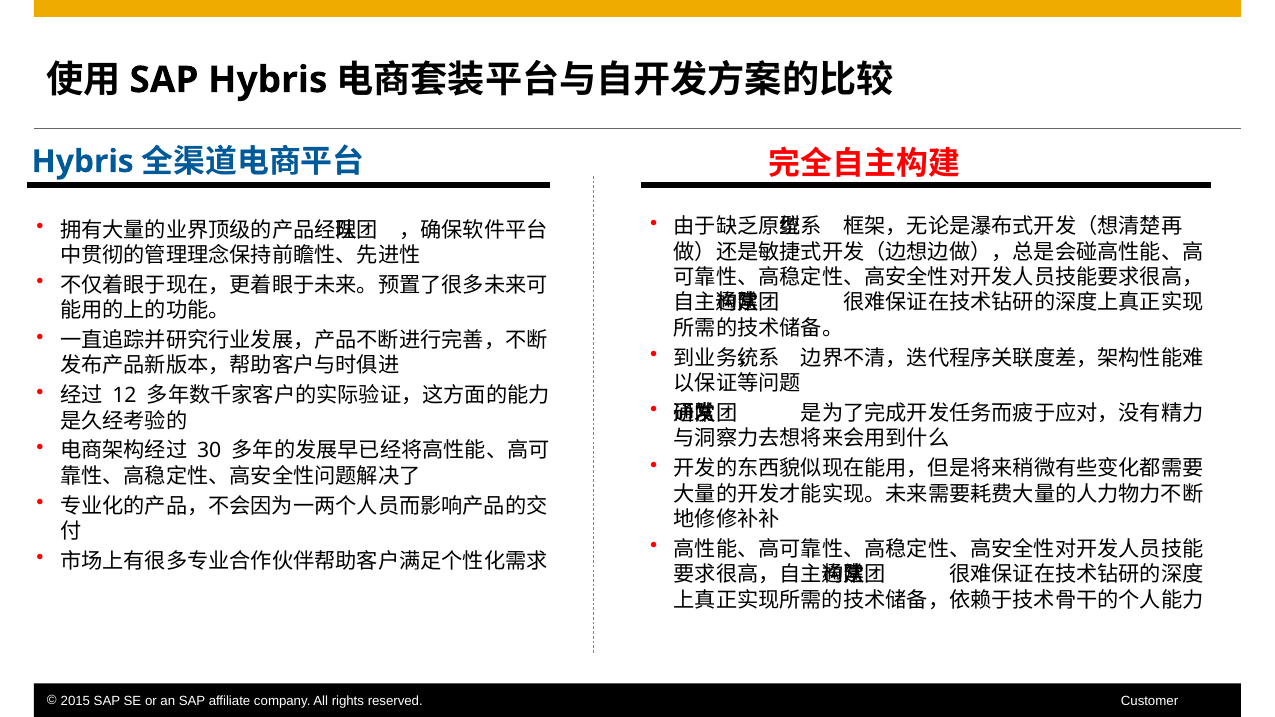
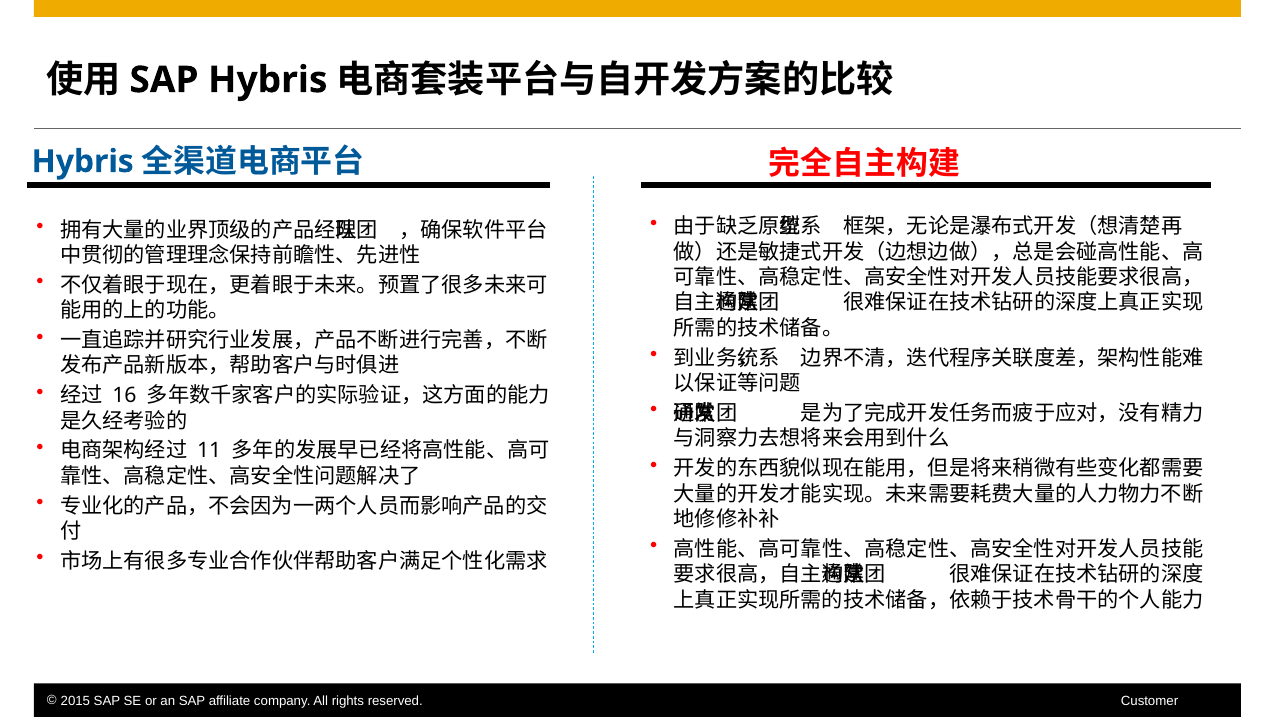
12: 12 -> 16
30: 30 -> 11
